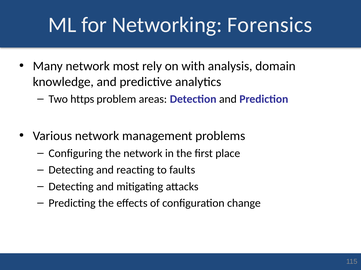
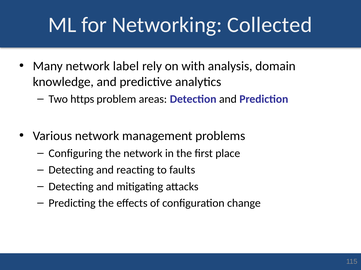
Forensics: Forensics -> Collected
most: most -> label
